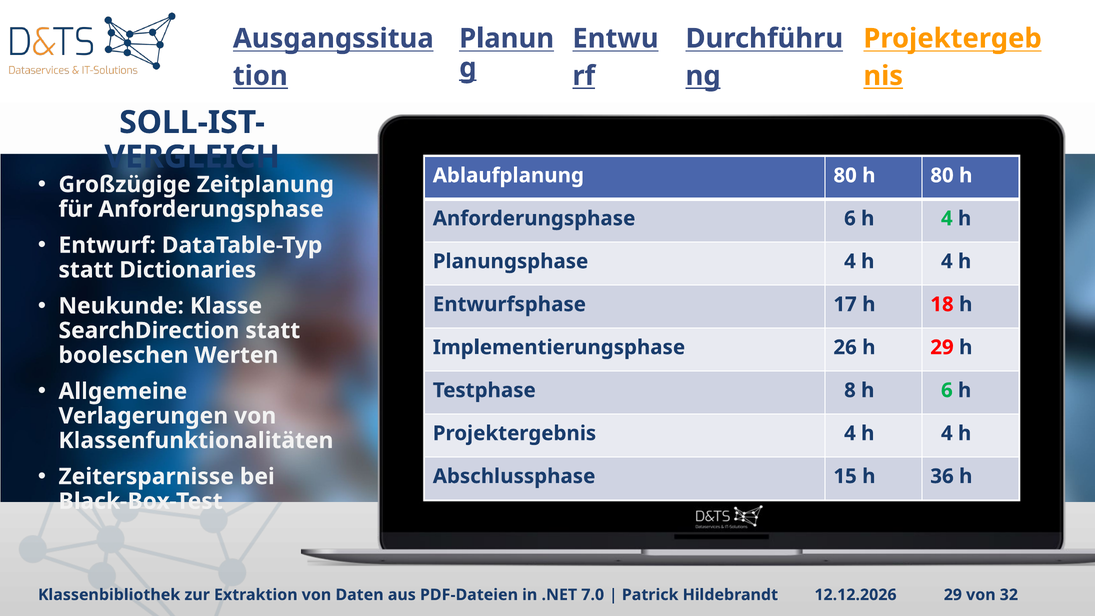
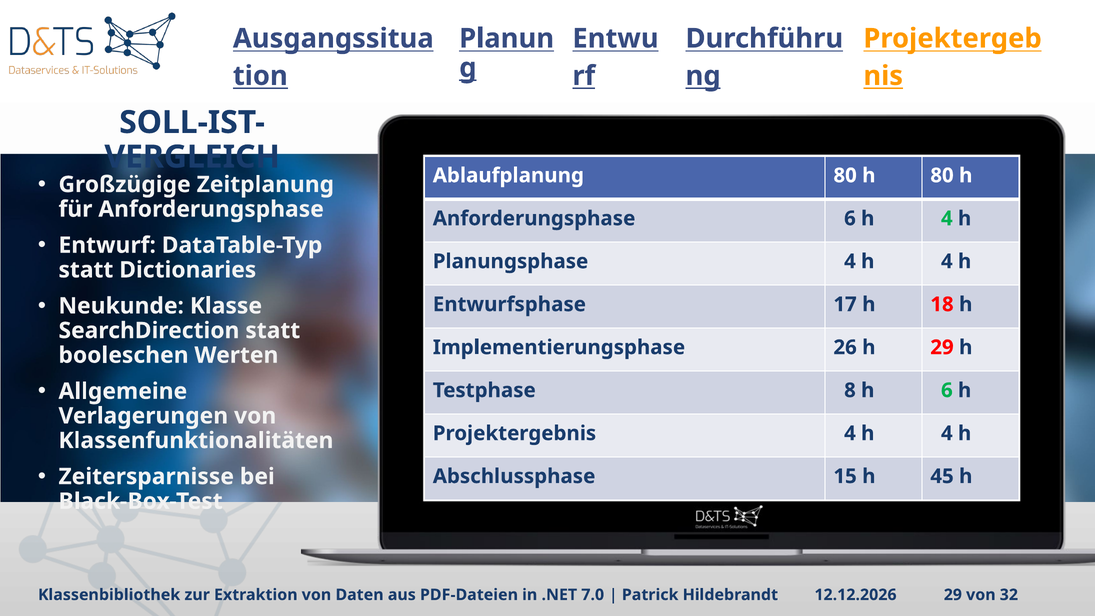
36: 36 -> 45
